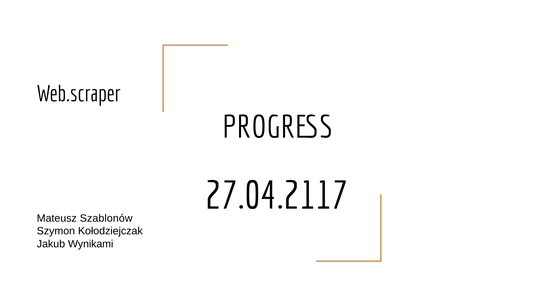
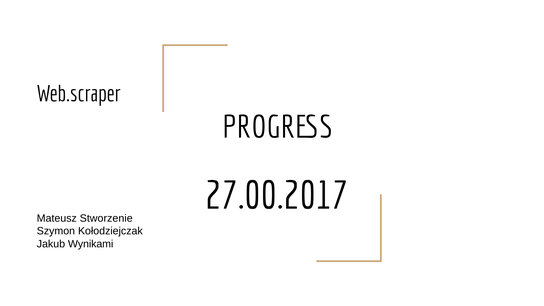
27.04.2117: 27.04.2117 -> 27.00.2017
Szablonów: Szablonów -> Stworzenie
